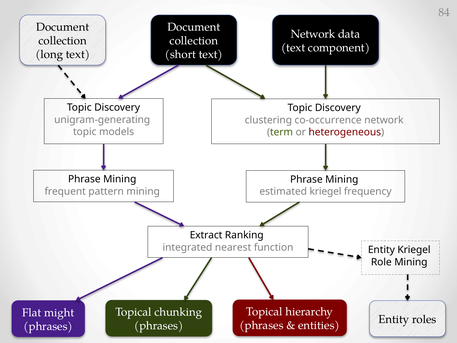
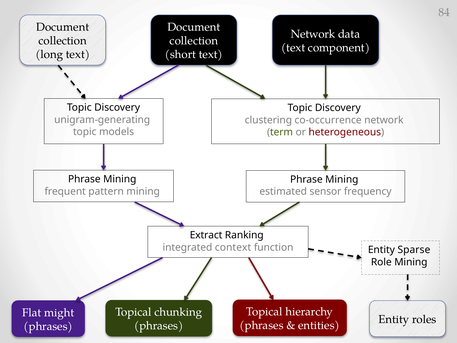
estimated kriegel: kriegel -> sensor
nearest: nearest -> context
Entity Kriegel: Kriegel -> Sparse
